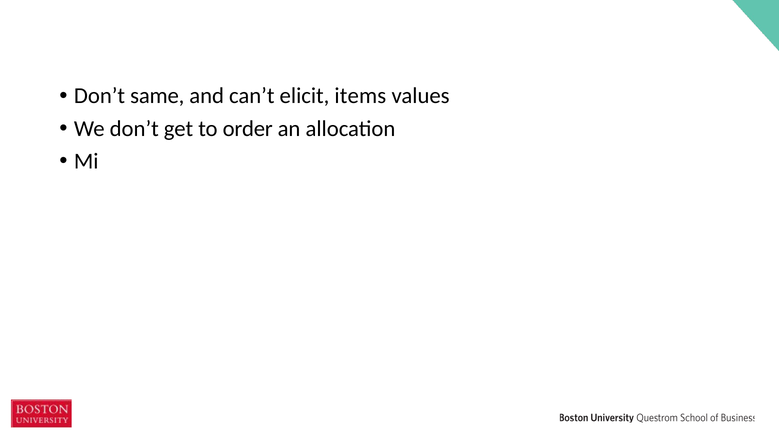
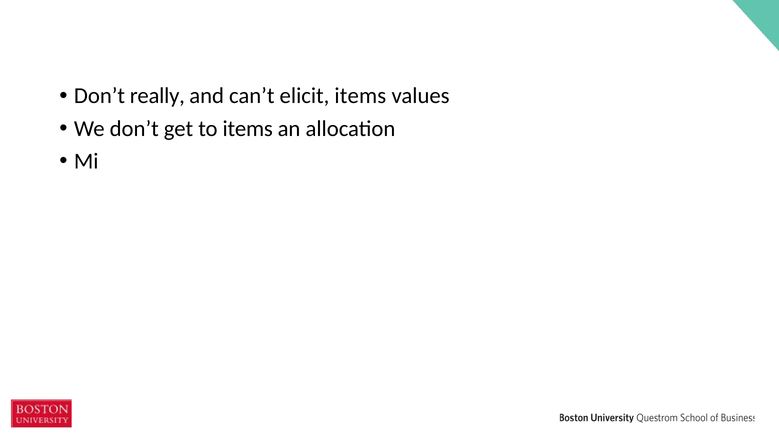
same: same -> really
to order: order -> items
